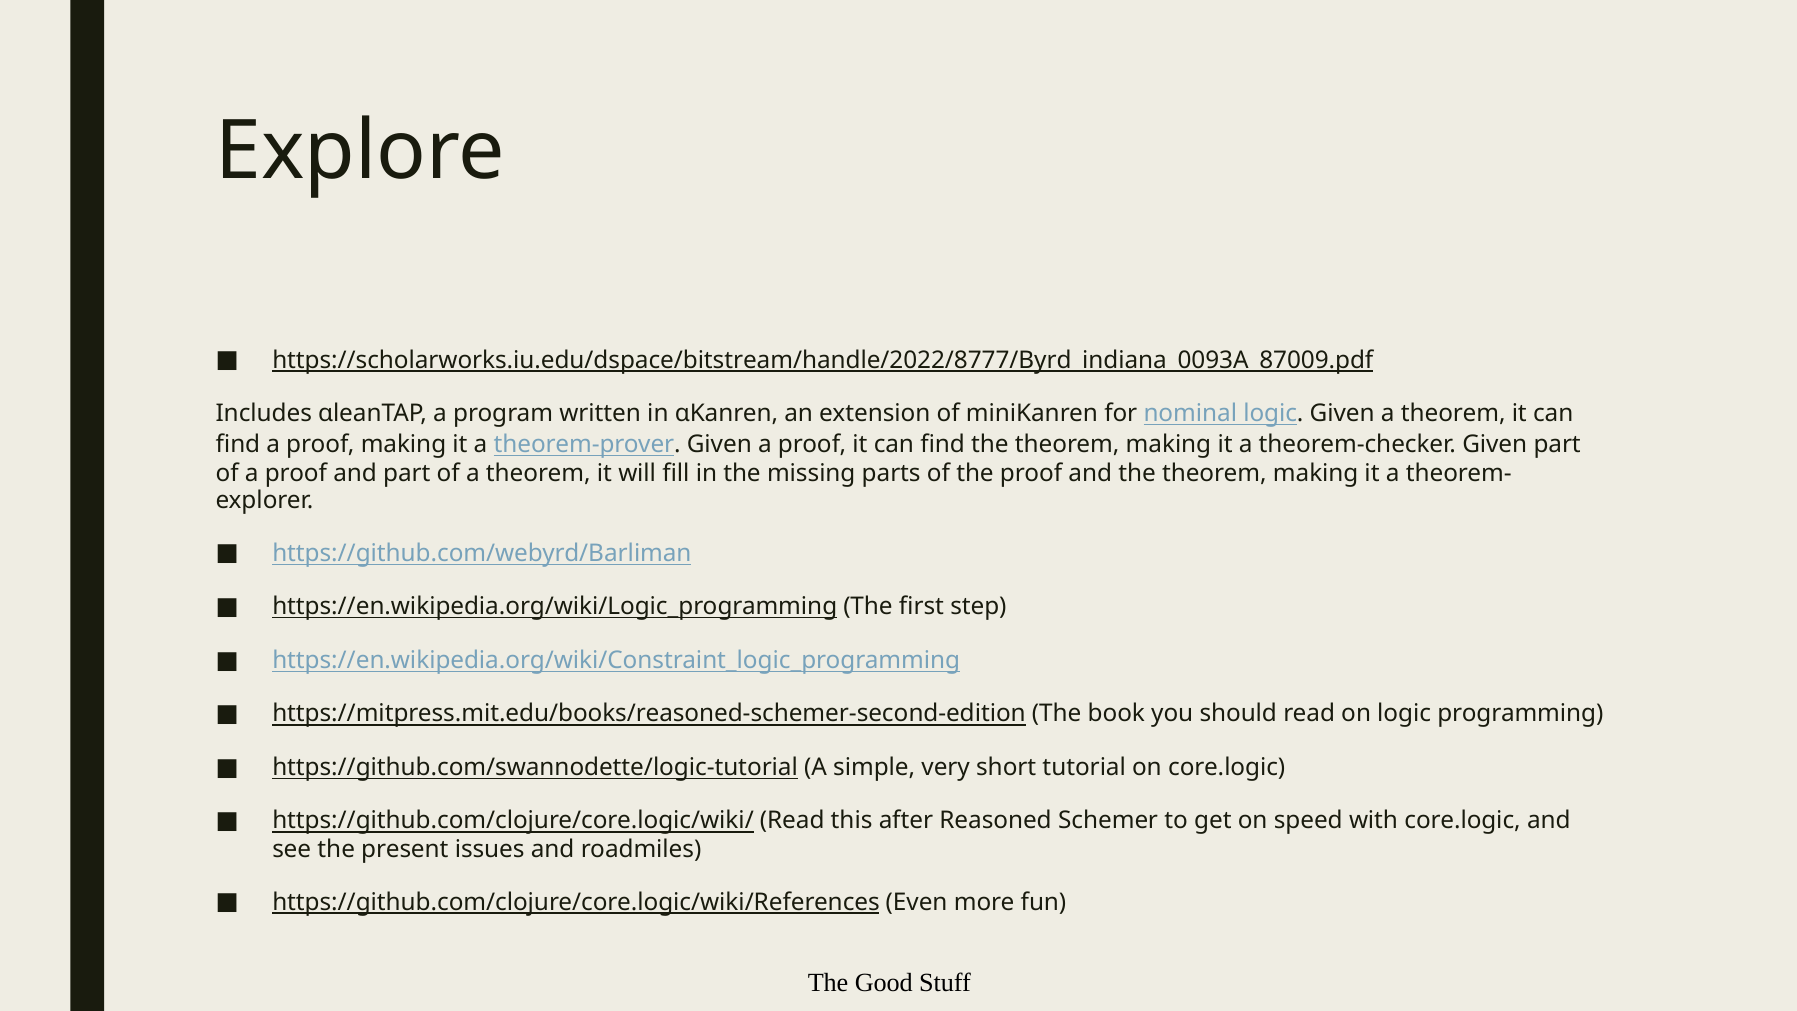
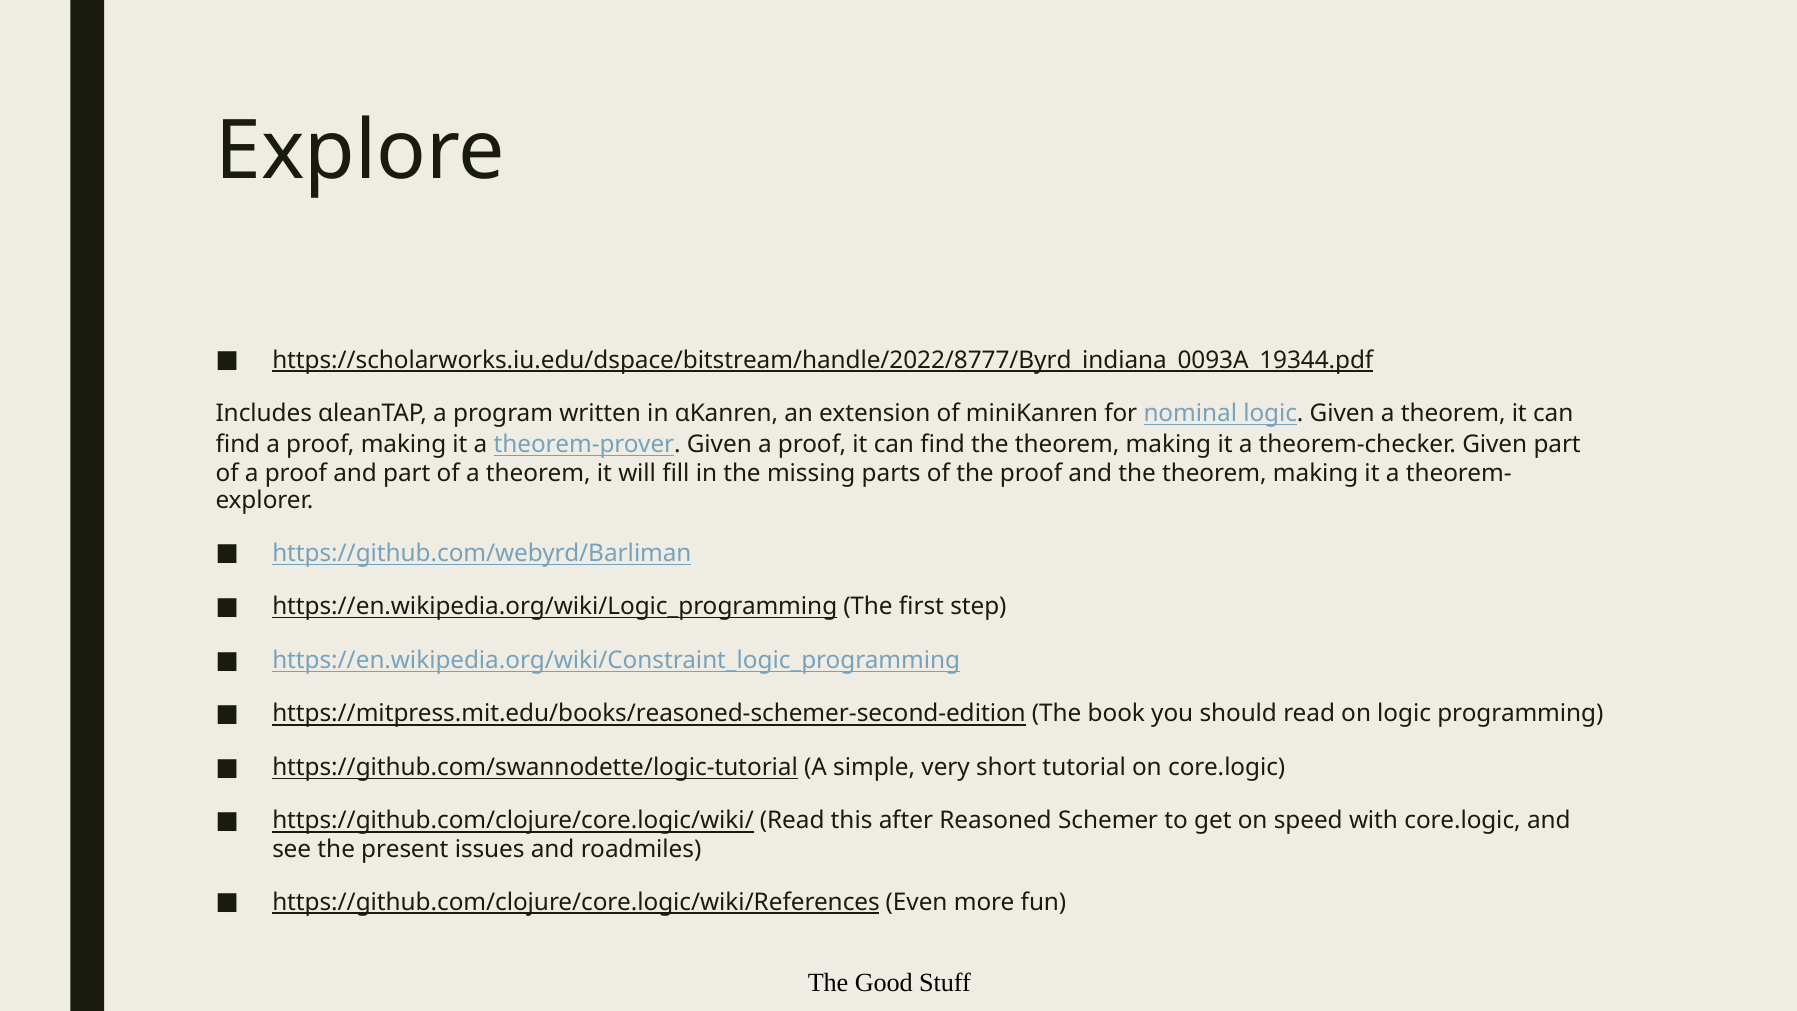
https://scholarworks.iu.edu/dspace/bitstream/handle/2022/8777/Byrd_indiana_0093A_87009.pdf: https://scholarworks.iu.edu/dspace/bitstream/handle/2022/8777/Byrd_indiana_0093A_87009.pdf -> https://scholarworks.iu.edu/dspace/bitstream/handle/2022/8777/Byrd_indiana_0093A_19344.pdf
